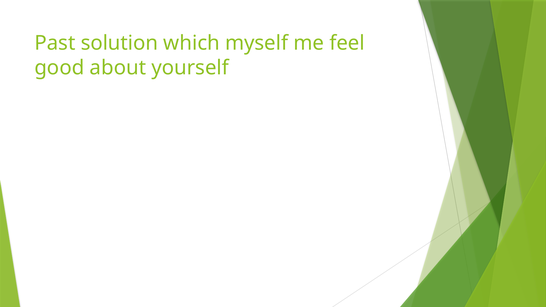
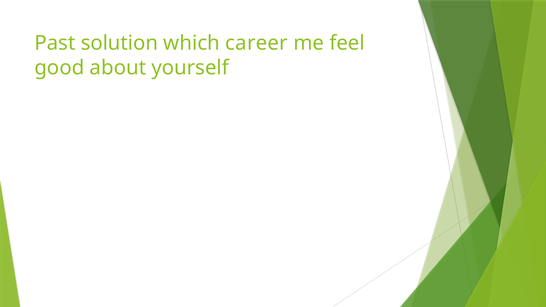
myself: myself -> career
